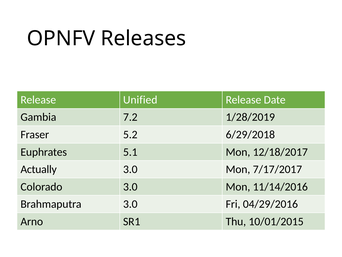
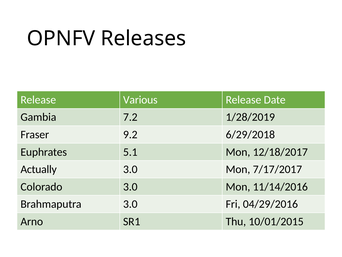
Unified: Unified -> Various
5.2: 5.2 -> 9.2
